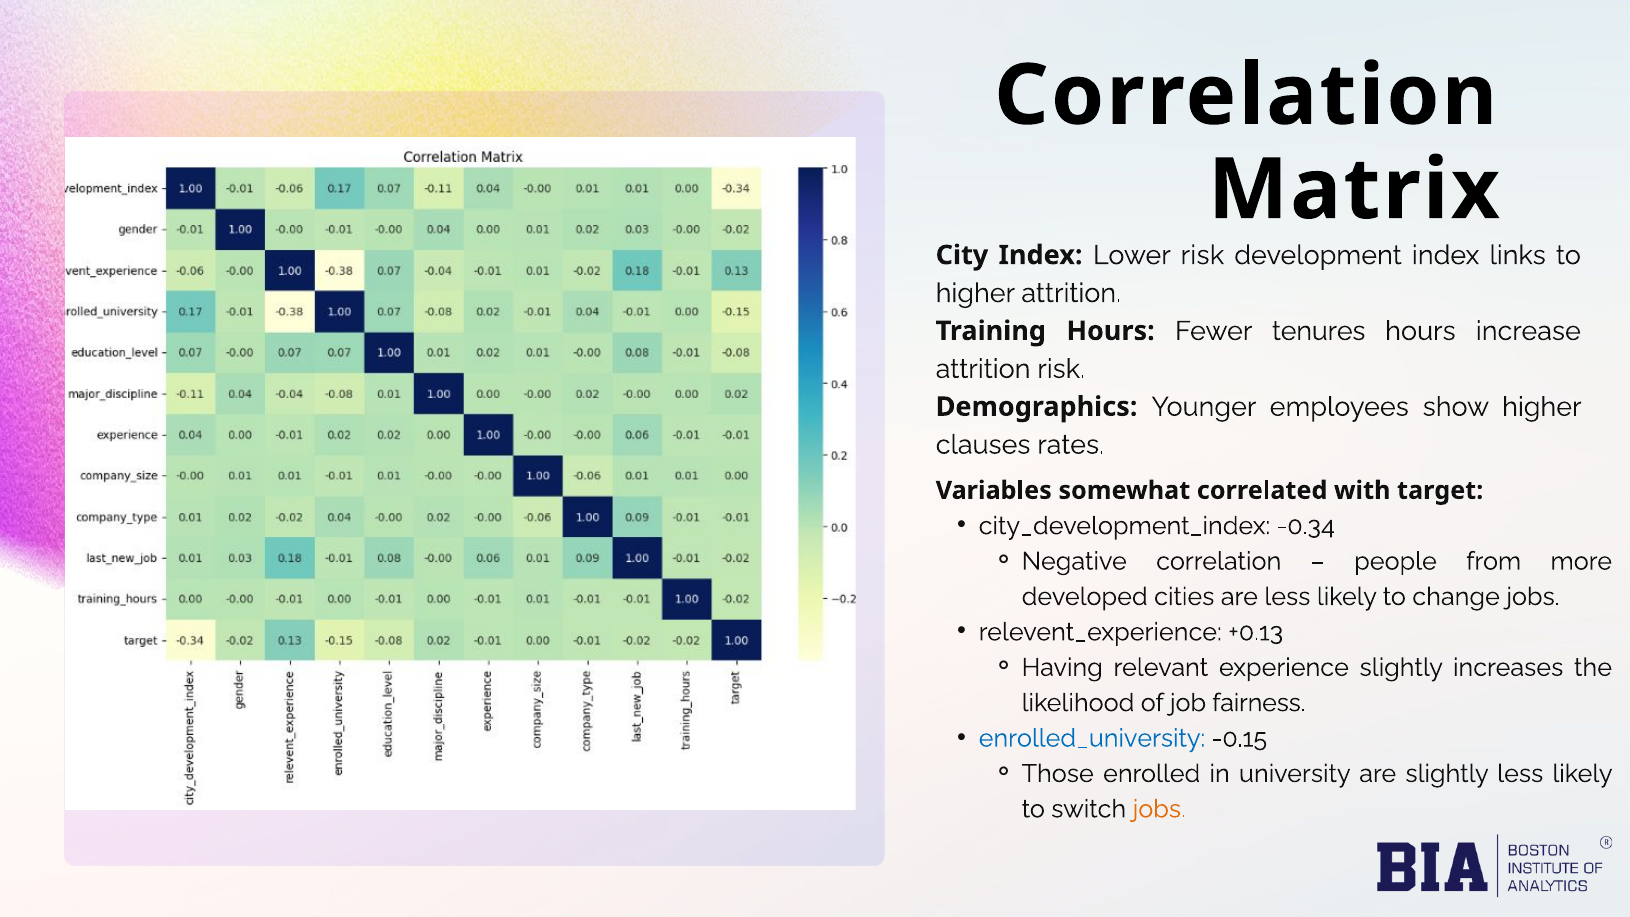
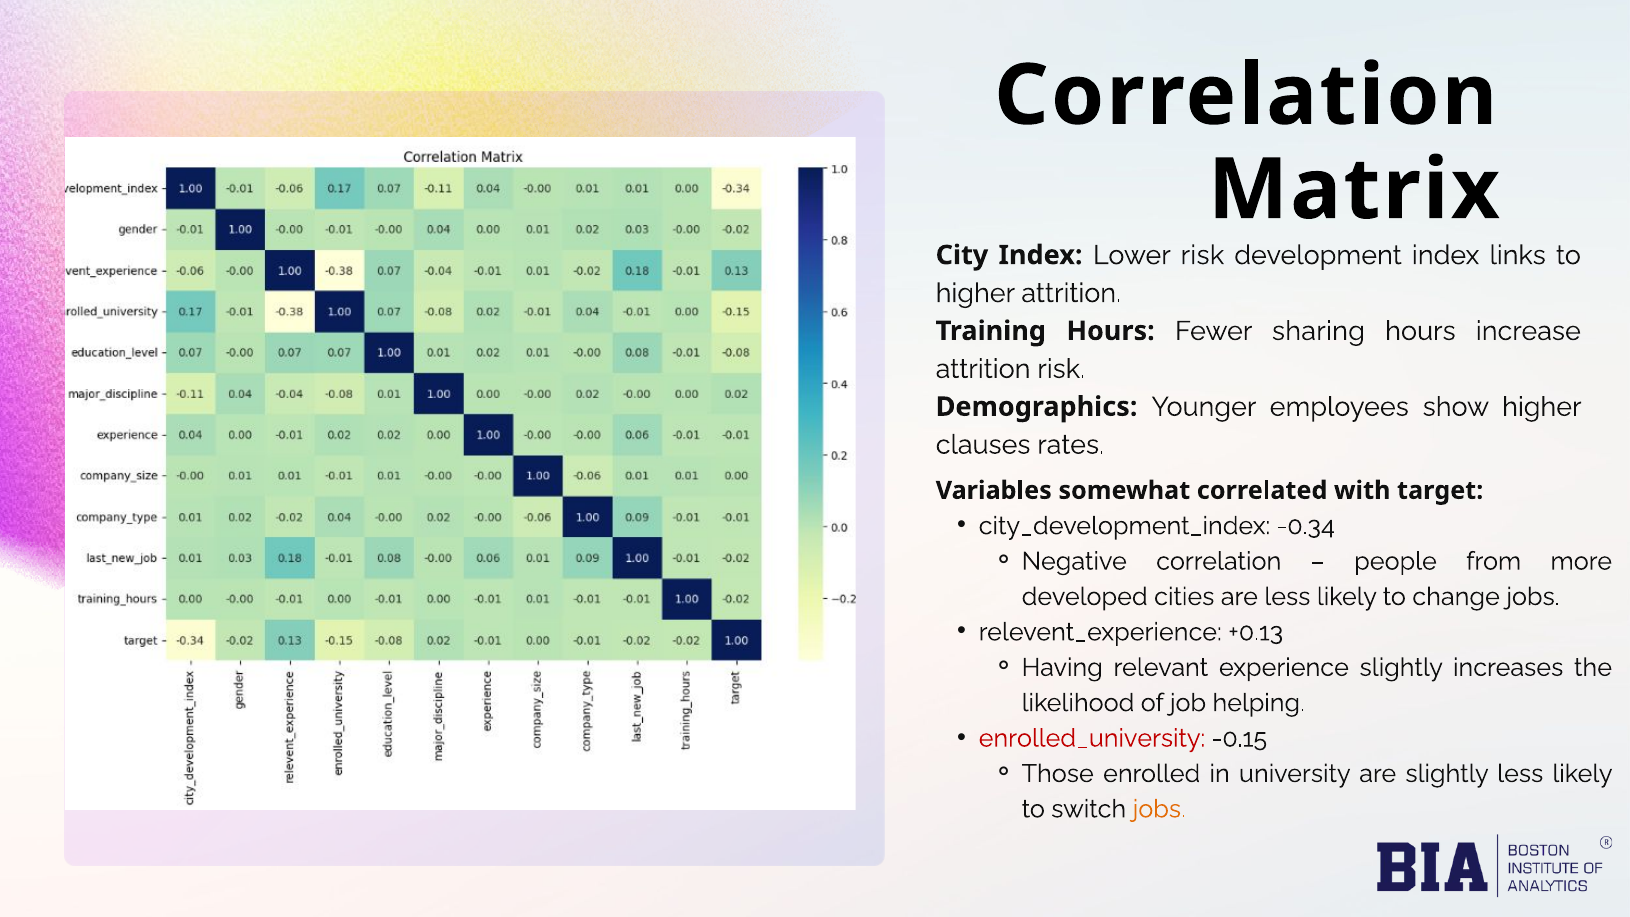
tenures: tenures -> sharing
fairness: fairness -> helping
enrolled_university colour: blue -> red
